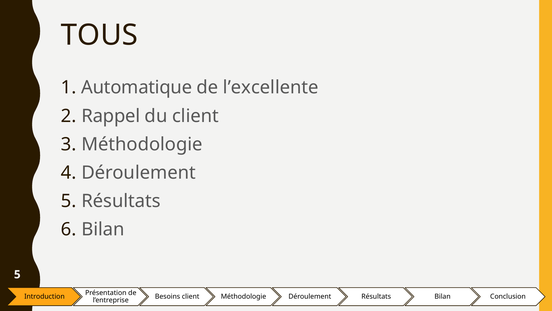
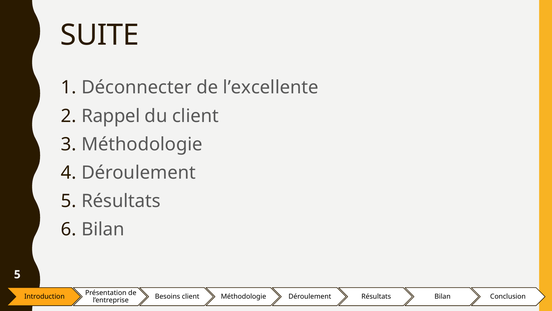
TOUS: TOUS -> SUITE
Automatique: Automatique -> Déconnecter
